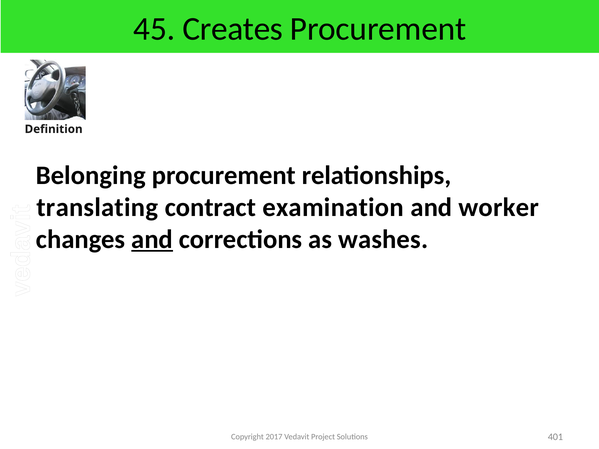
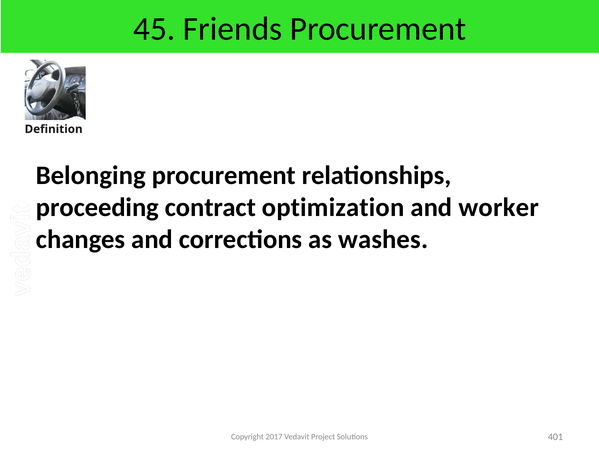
Creates: Creates -> Friends
translating: translating -> proceeding
examination: examination -> optimization
and at (152, 239) underline: present -> none
